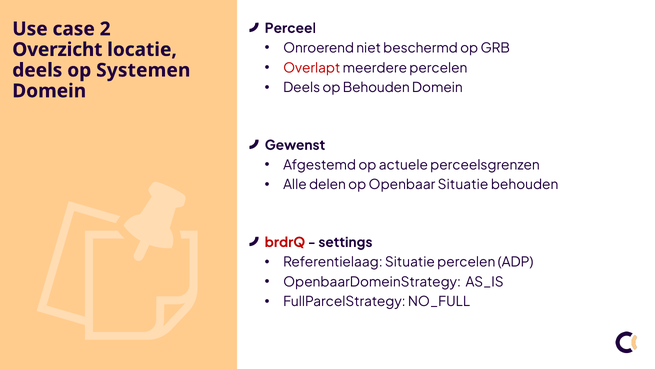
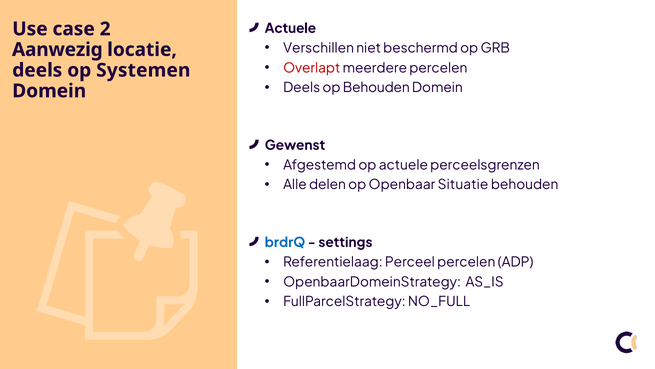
Perceel at (290, 28): Perceel -> Actuele
Onroerend: Onroerend -> Verschillen
Overzicht: Overzicht -> Aanwezig
brdrQ colour: red -> blue
Referentielaag Situatie: Situatie -> Perceel
